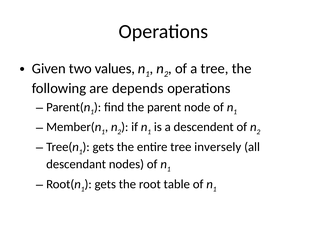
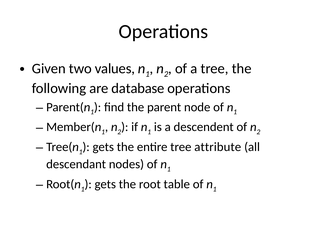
depends: depends -> database
inversely: inversely -> attribute
